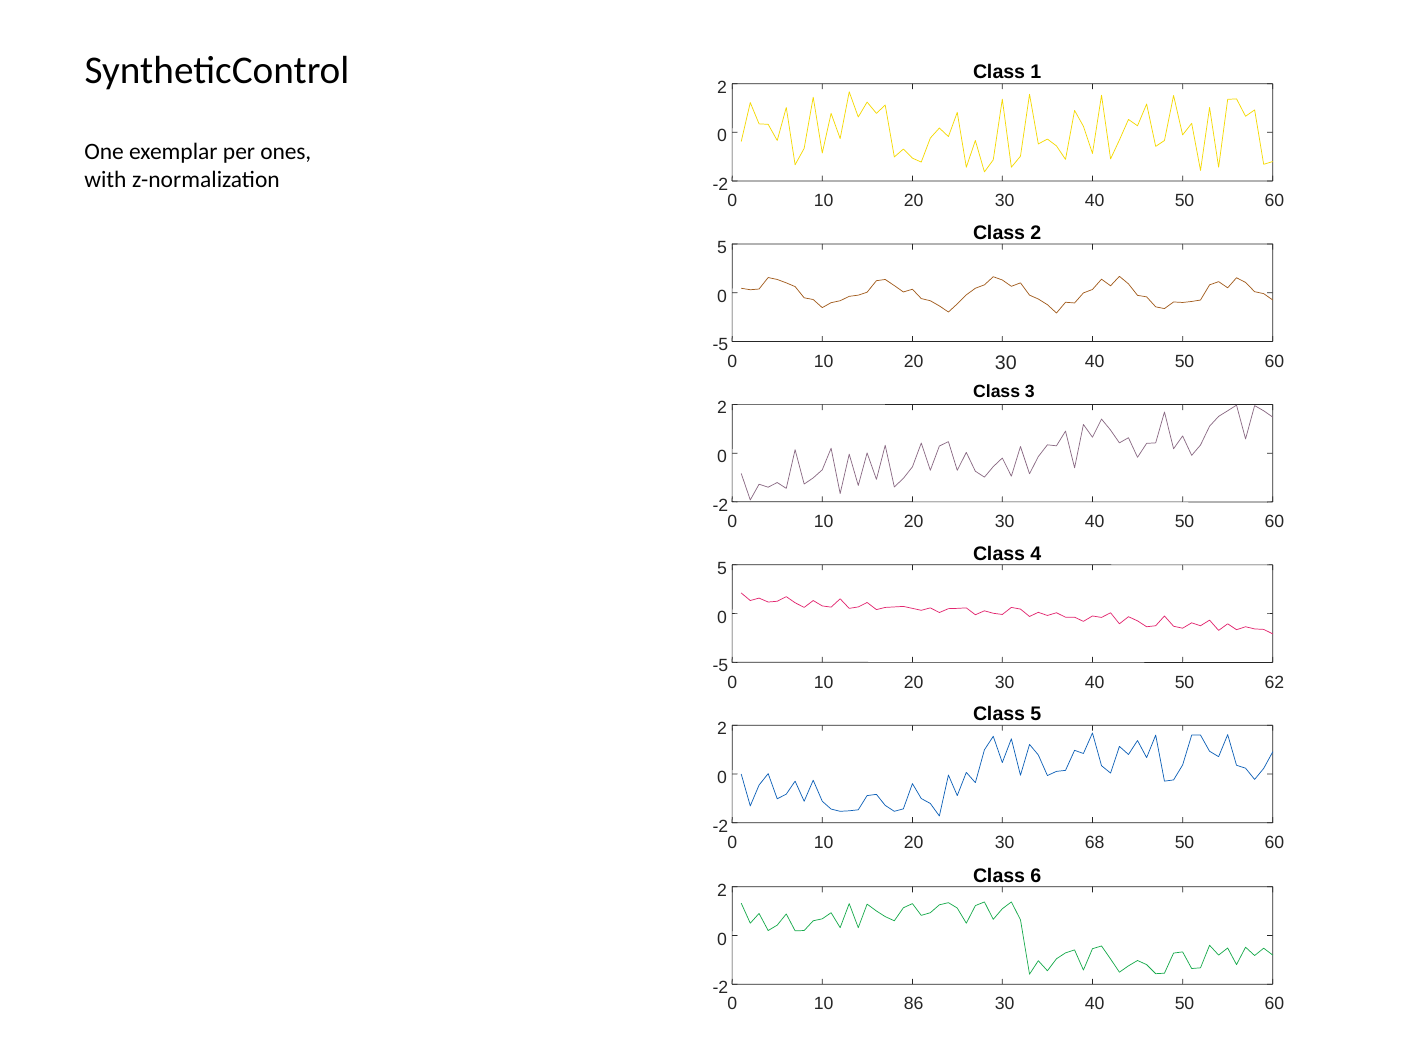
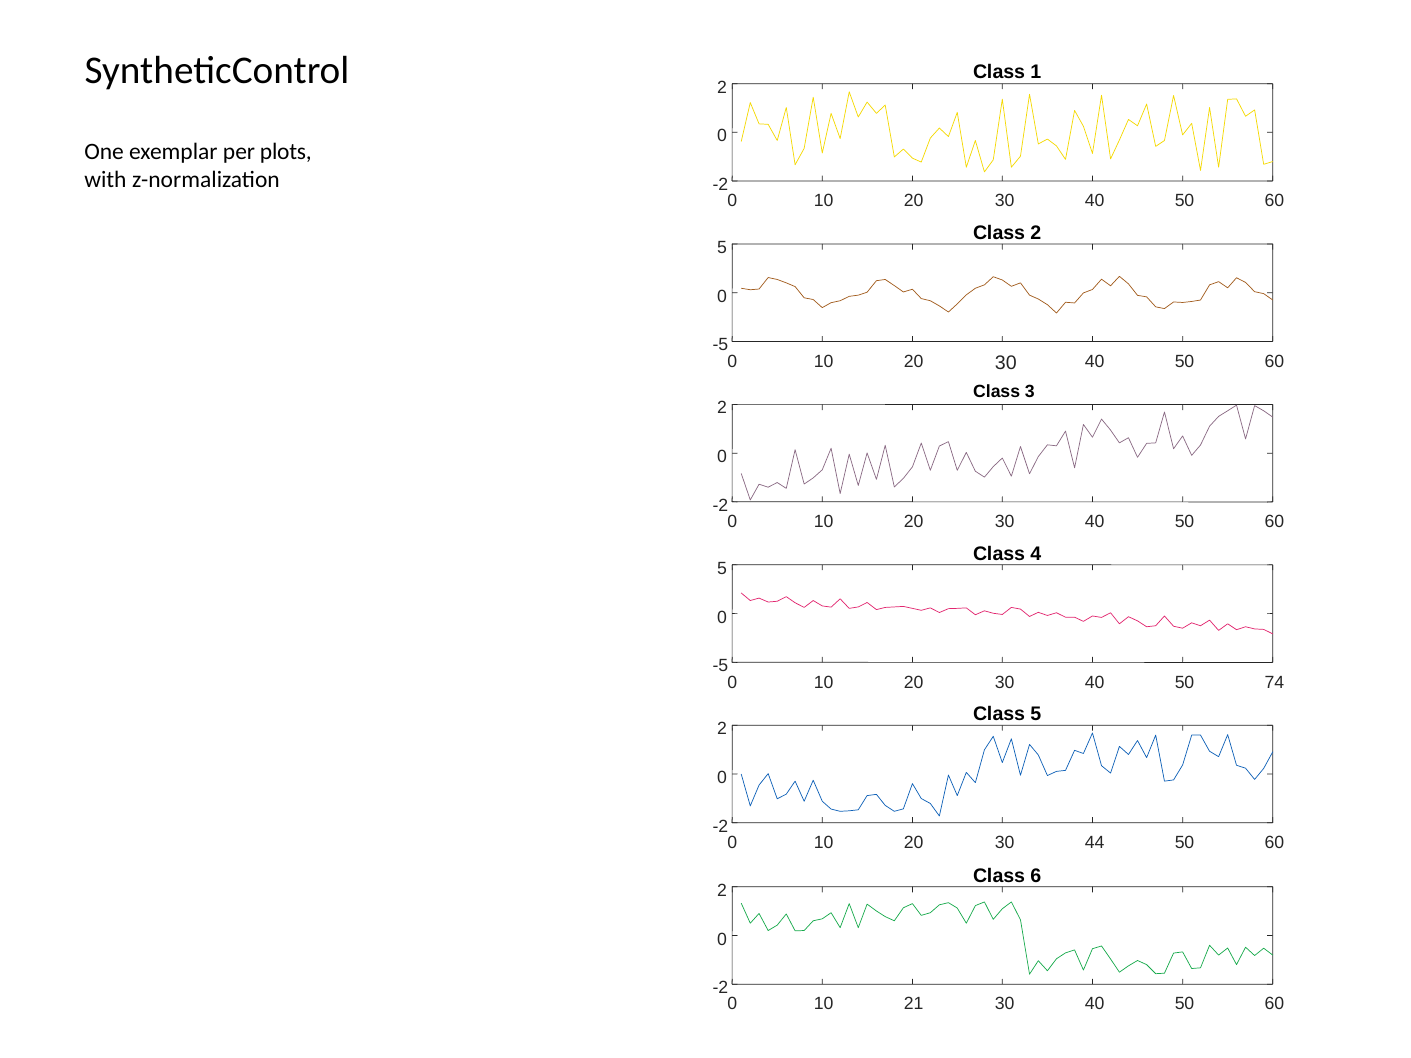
ones: ones -> plots
62: 62 -> 74
68: 68 -> 44
86: 86 -> 21
